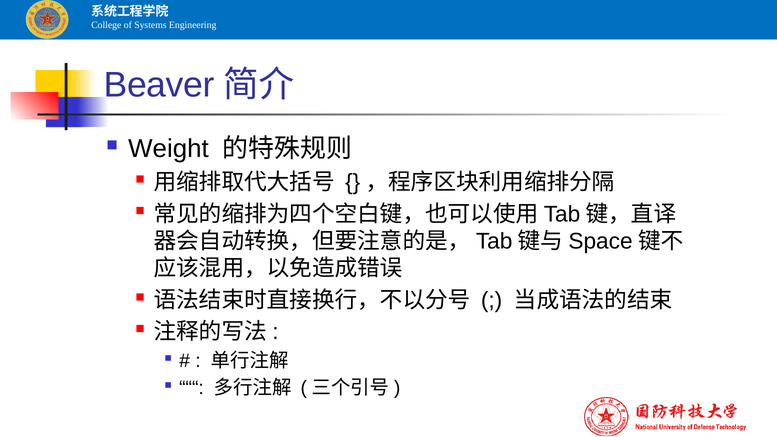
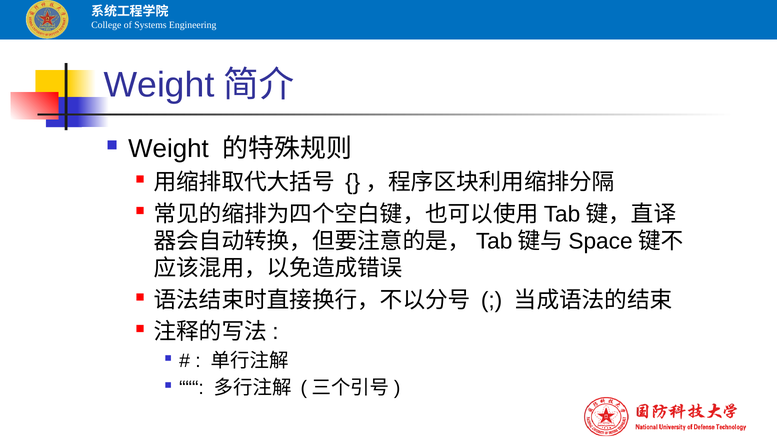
Beaver at (159, 85): Beaver -> Weight
